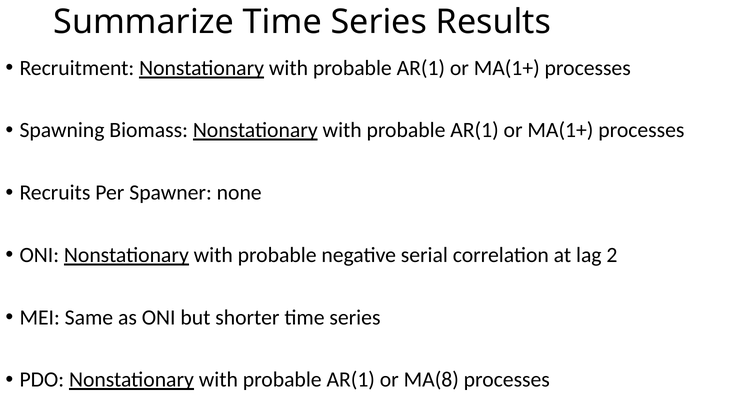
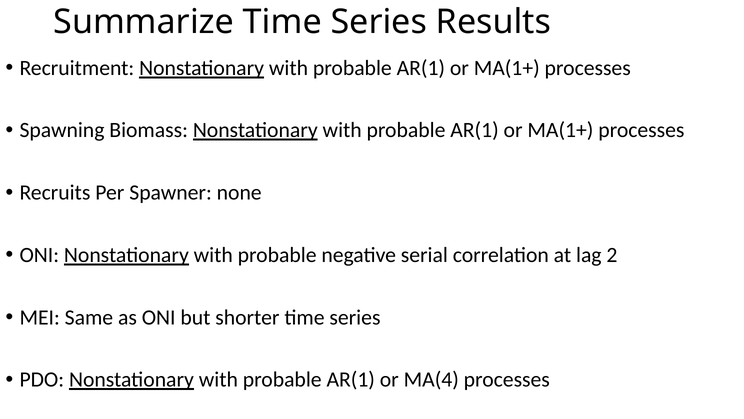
MA(8: MA(8 -> MA(4
